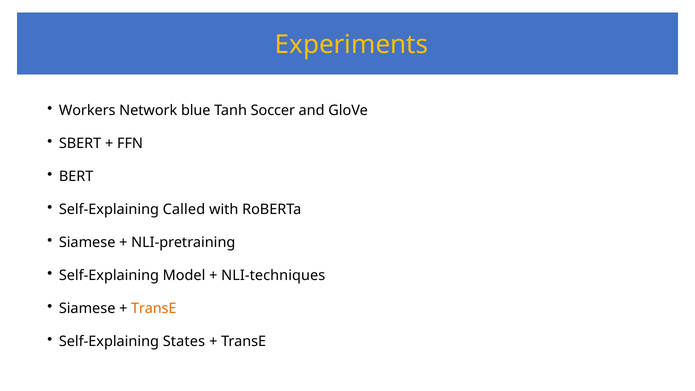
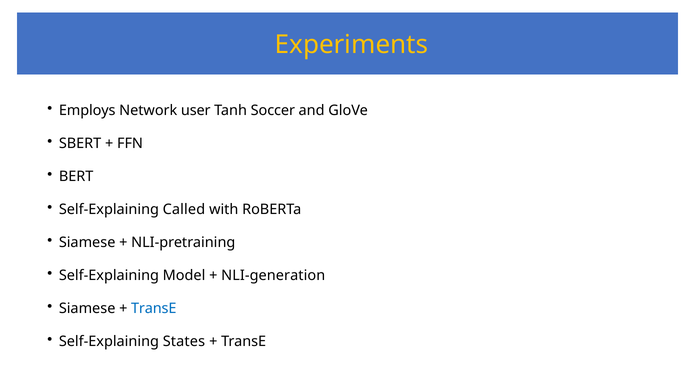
Workers: Workers -> Employs
blue: blue -> user
NLI-techniques: NLI-techniques -> NLI-generation
TransE at (154, 309) colour: orange -> blue
